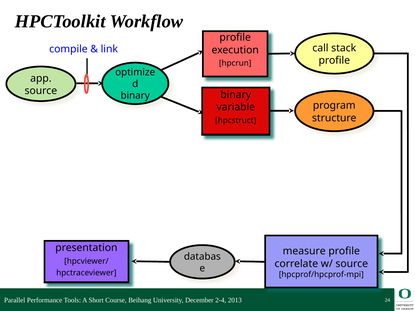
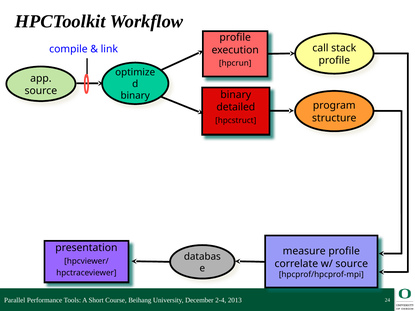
variable: variable -> detailed
